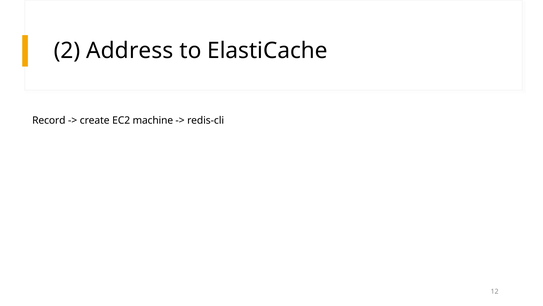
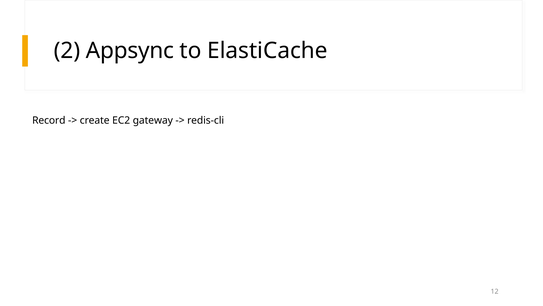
Address: Address -> Appsync
machine: machine -> gateway
